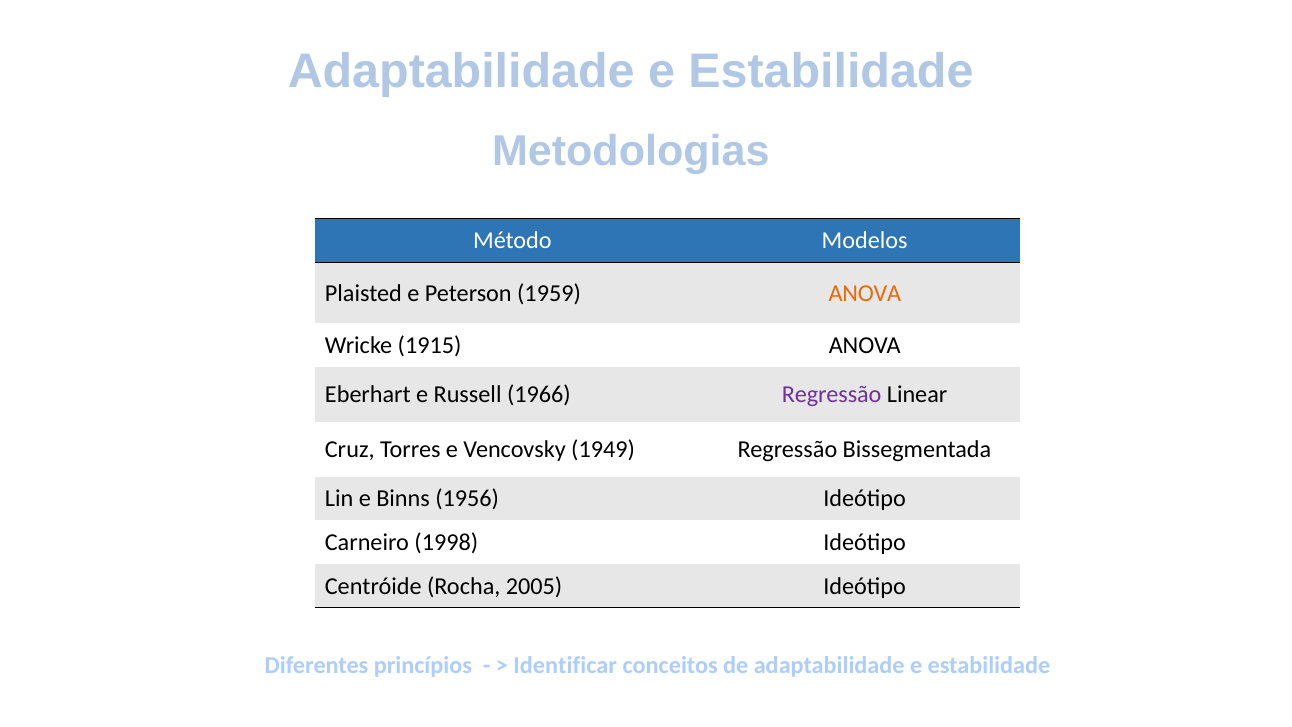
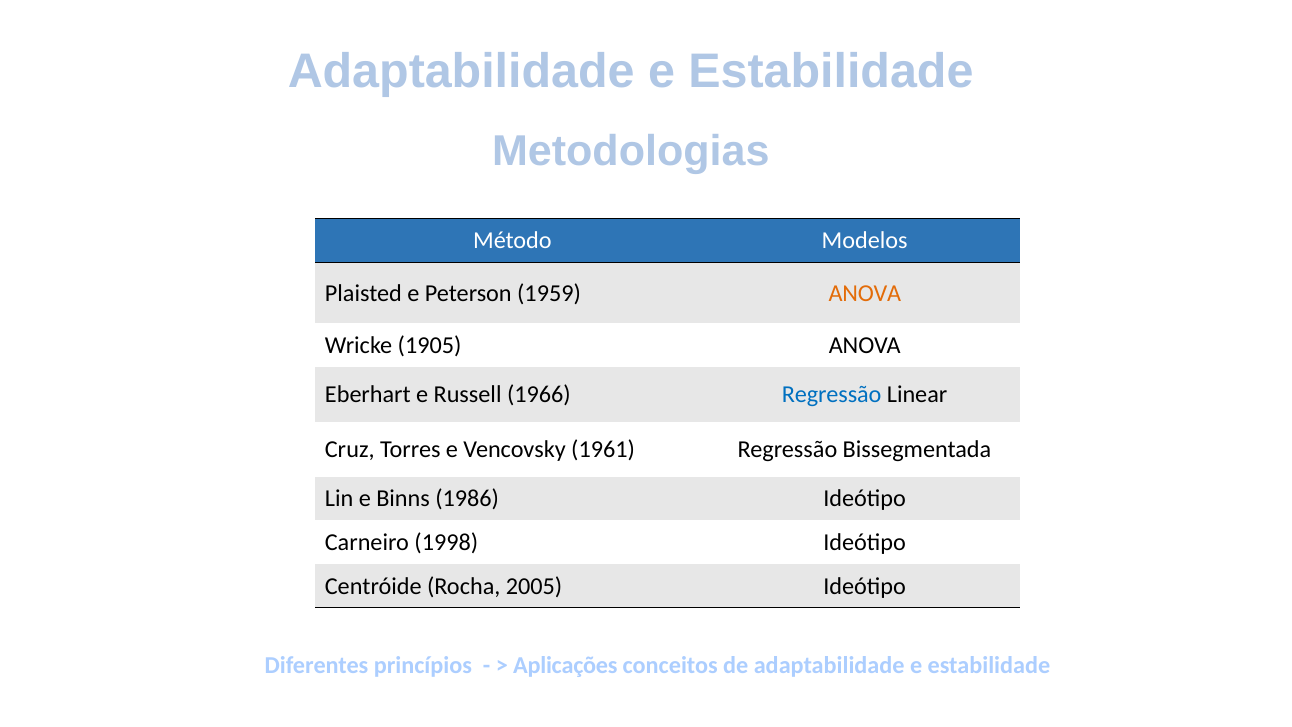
1915: 1915 -> 1905
Regressão at (832, 394) colour: purple -> blue
1949: 1949 -> 1961
1956: 1956 -> 1986
Identificar: Identificar -> Aplicações
